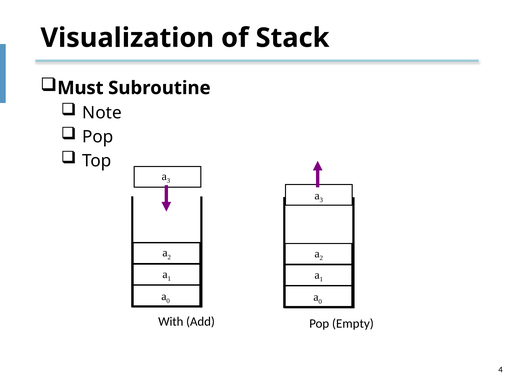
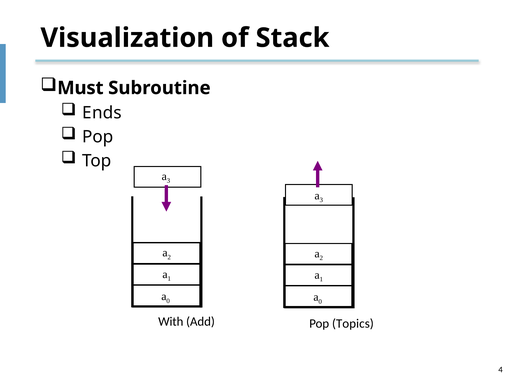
Note: Note -> Ends
Empty: Empty -> Topics
